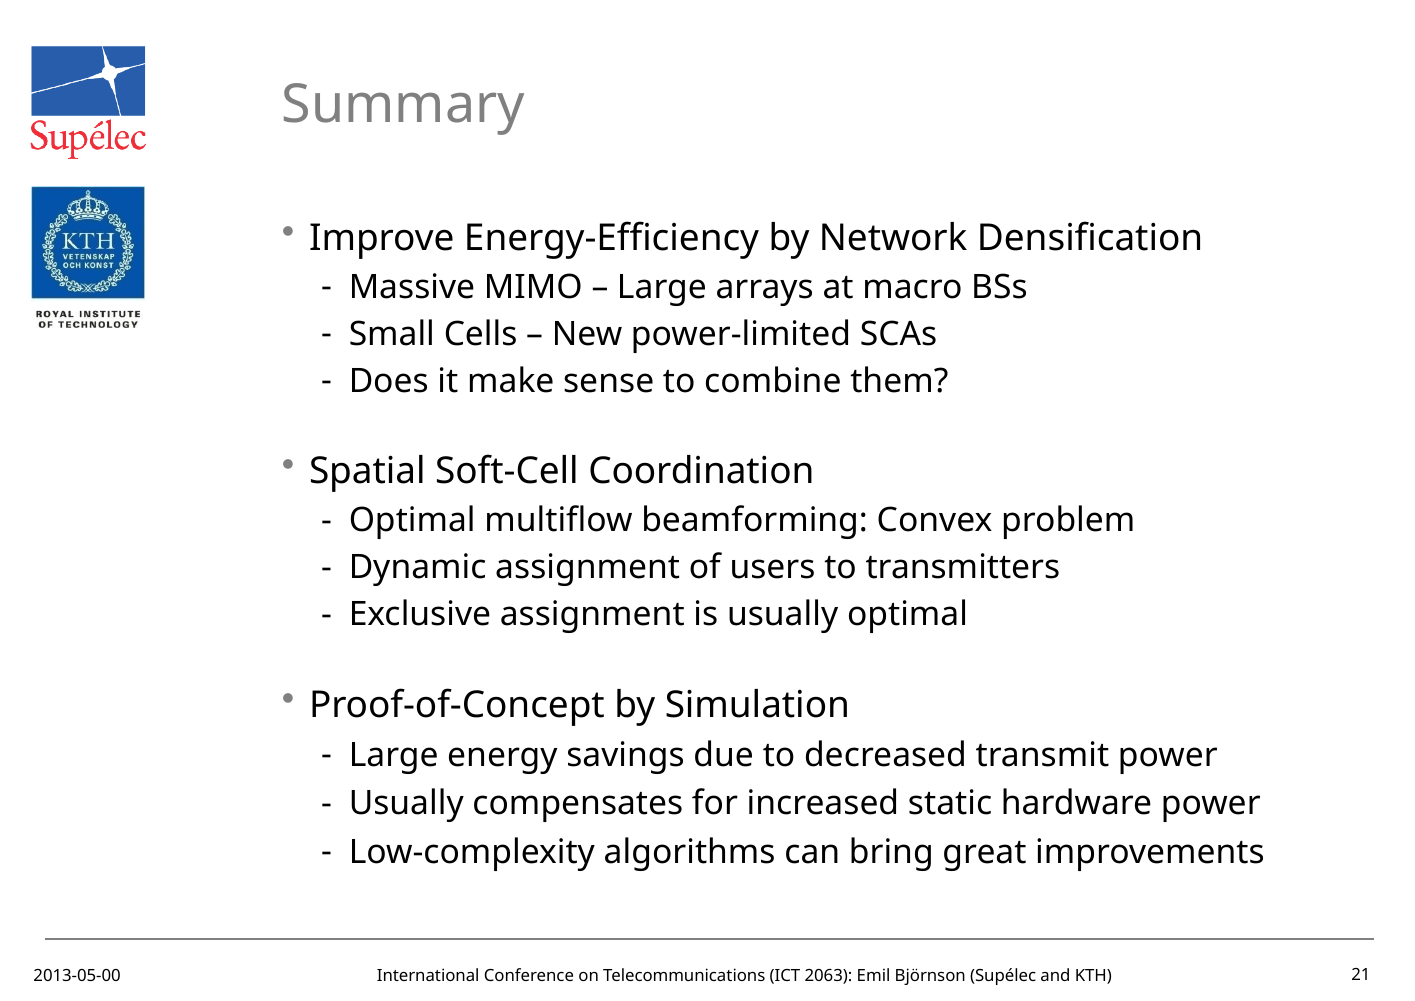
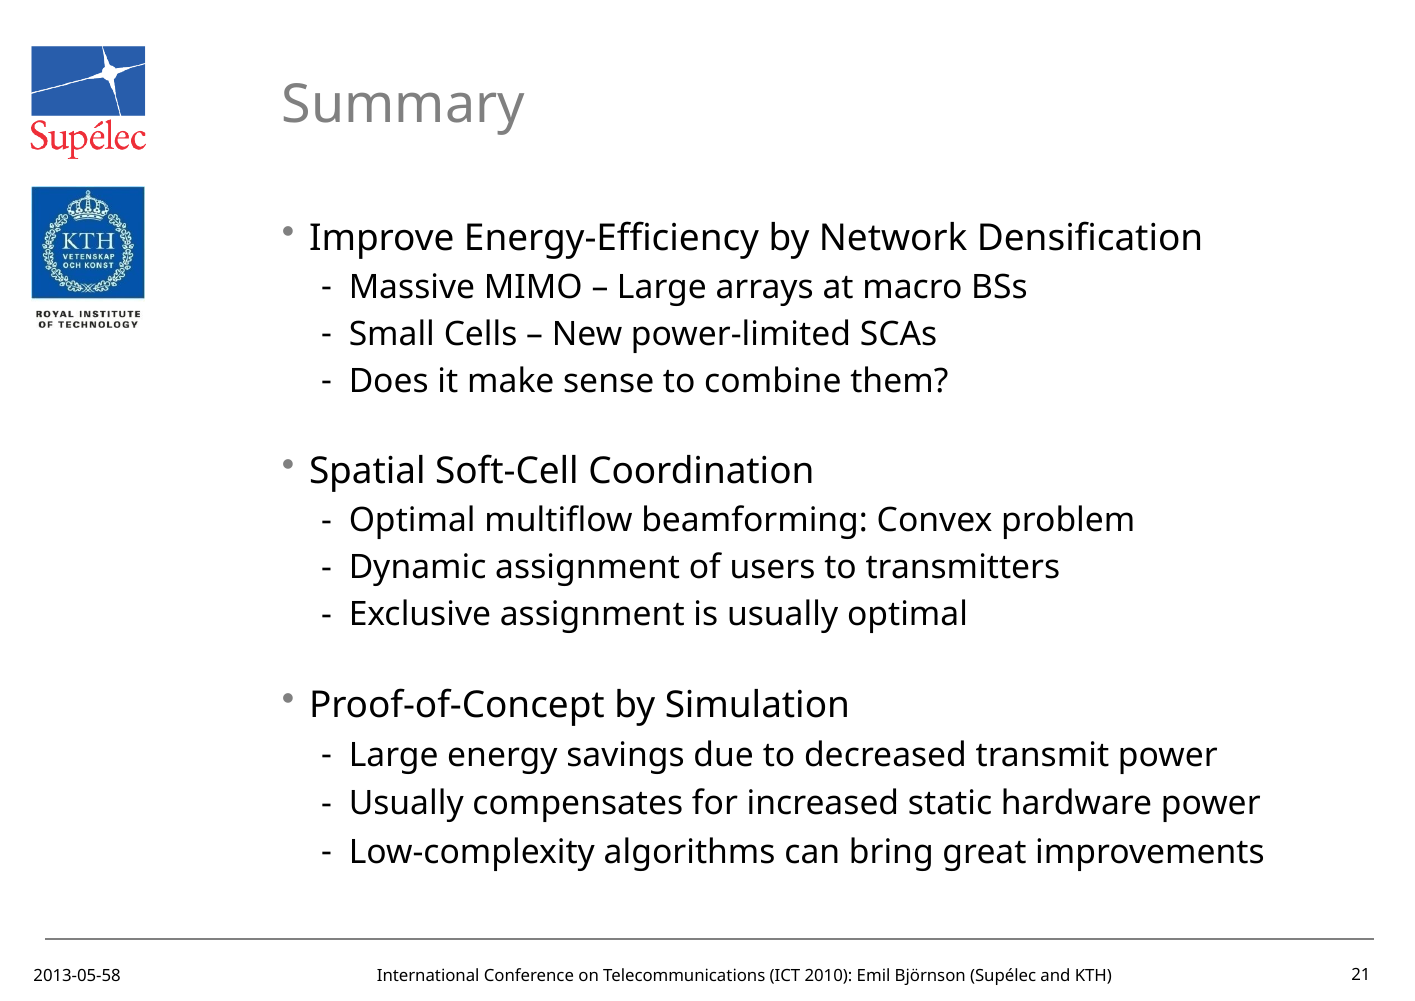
2013-05-00: 2013-05-00 -> 2013-05-58
2063: 2063 -> 2010
